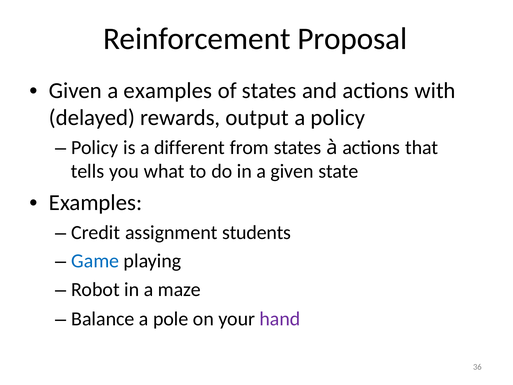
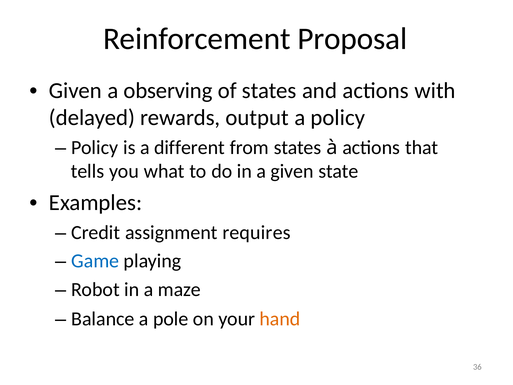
a examples: examples -> observing
students: students -> requires
hand colour: purple -> orange
